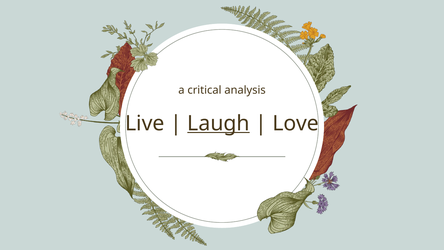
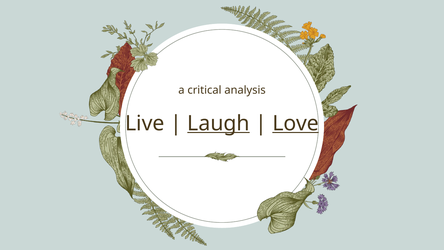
Love underline: none -> present
